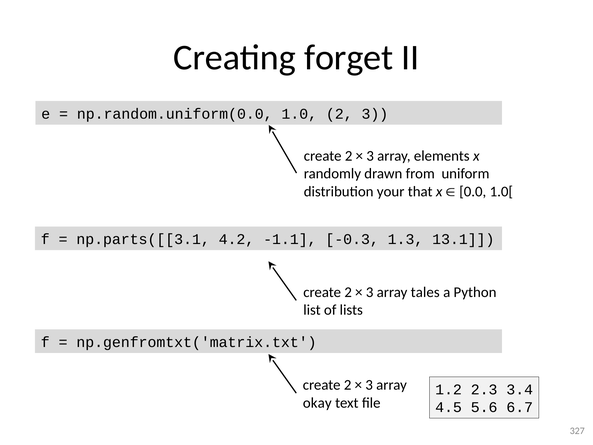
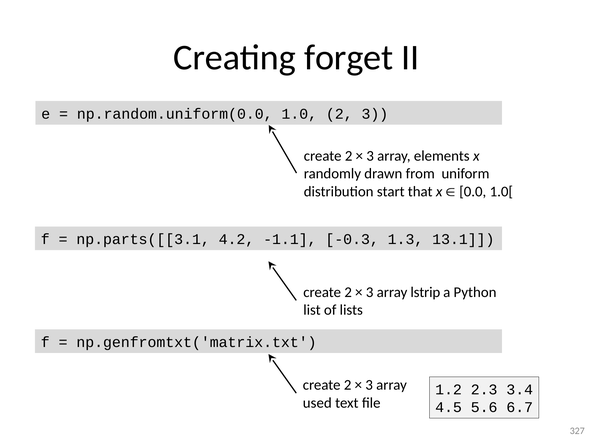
your: your -> start
tales: tales -> lstrip
okay: okay -> used
